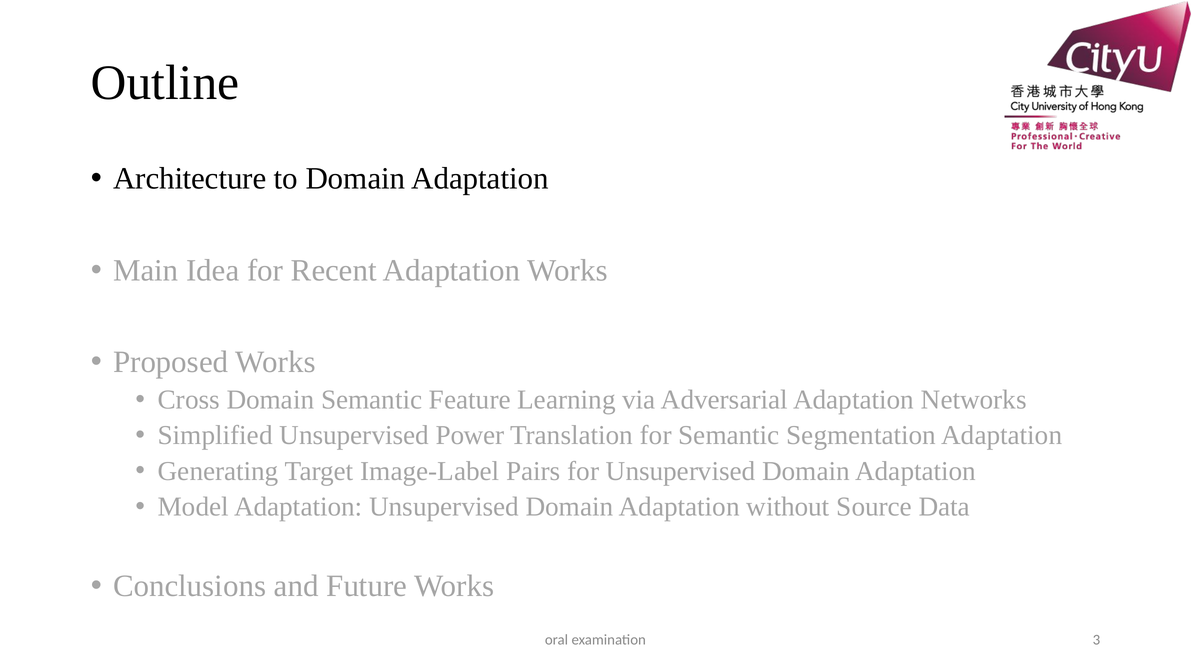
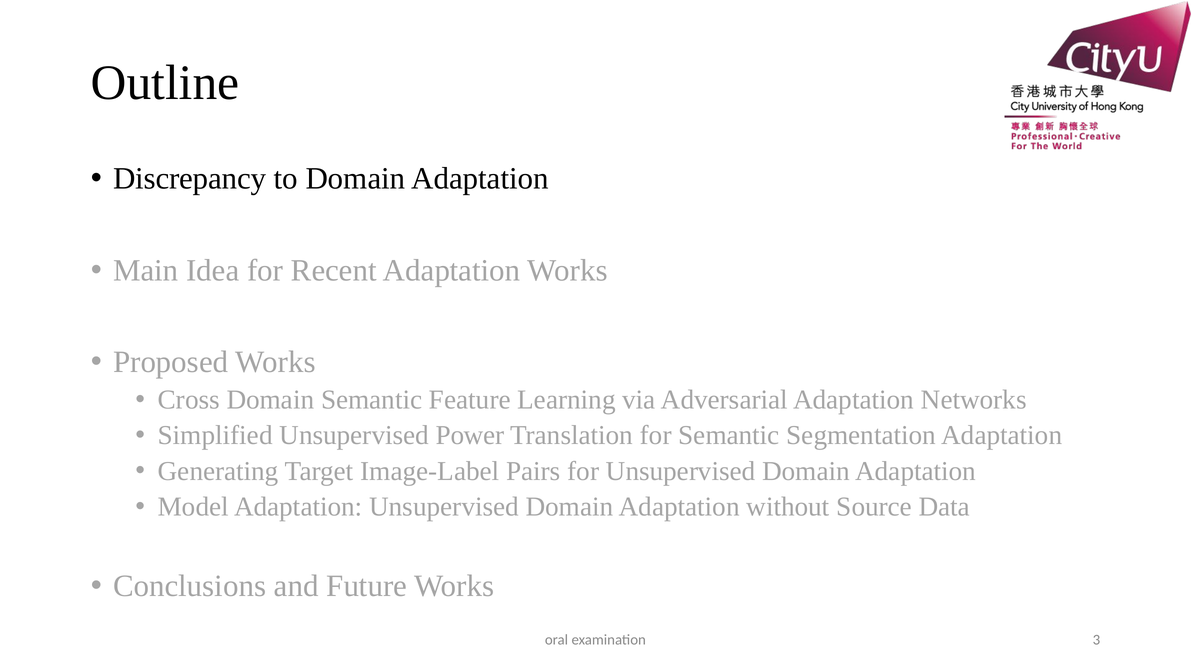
Architecture: Architecture -> Discrepancy
